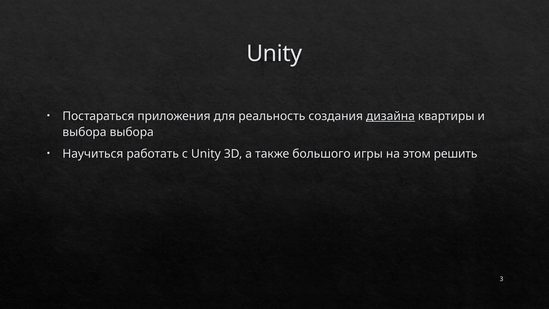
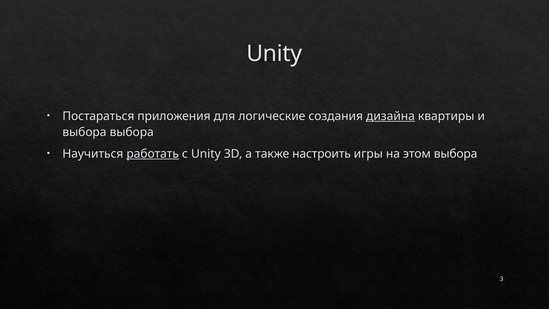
реальность: реальность -> логические
работать underline: none -> present
большого: большого -> настроить
этом решить: решить -> выбора
